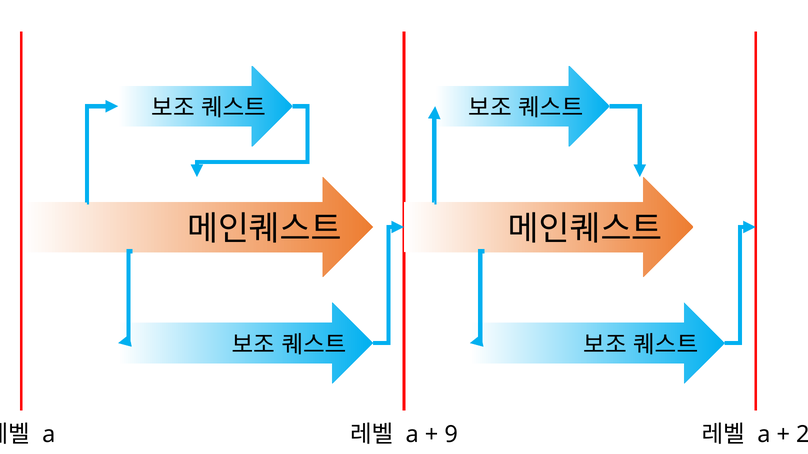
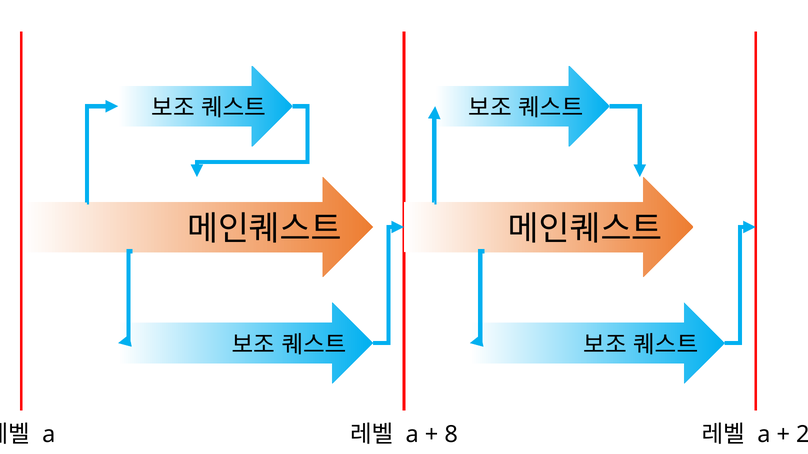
9: 9 -> 8
